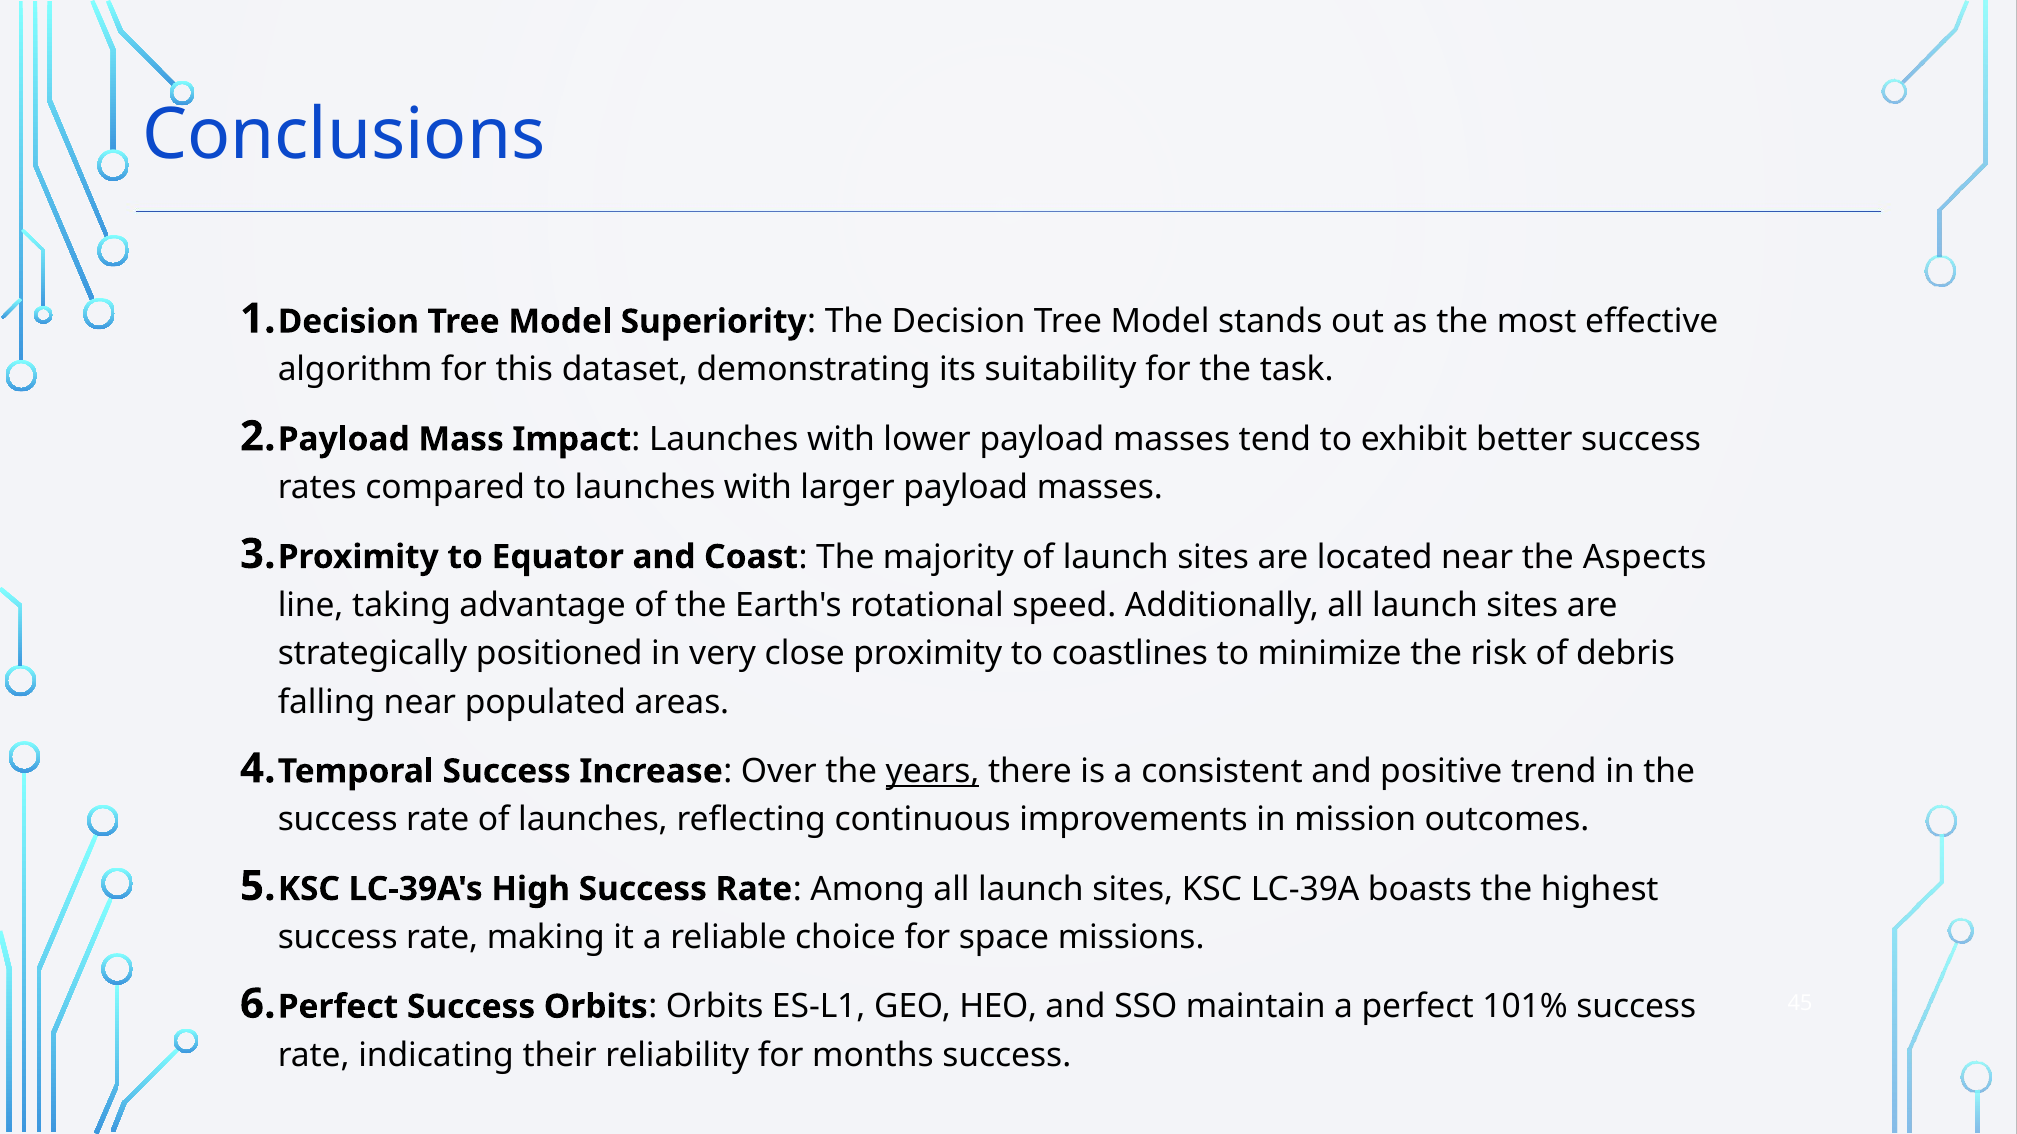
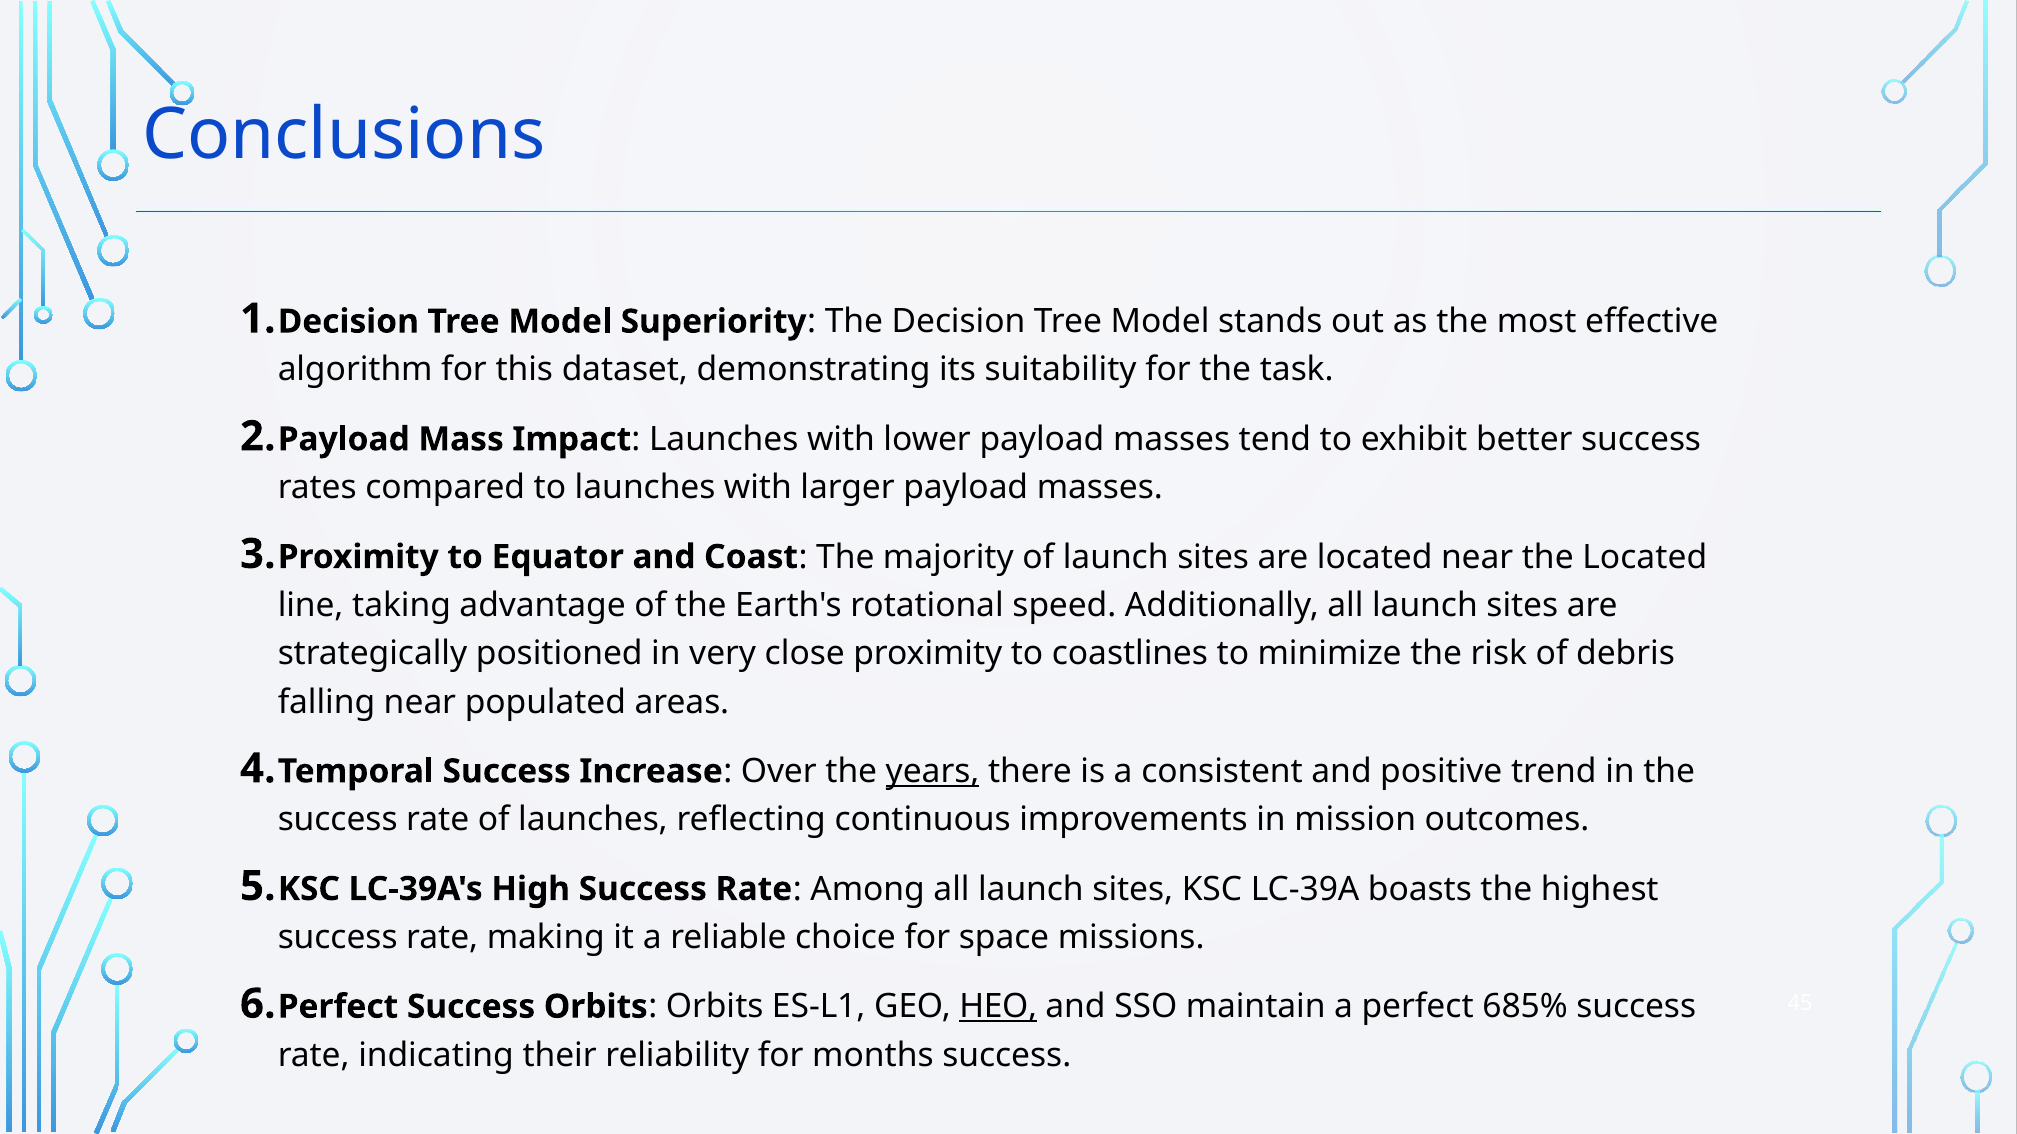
the Aspects: Aspects -> Located
HEO underline: none -> present
101%: 101% -> 685%
